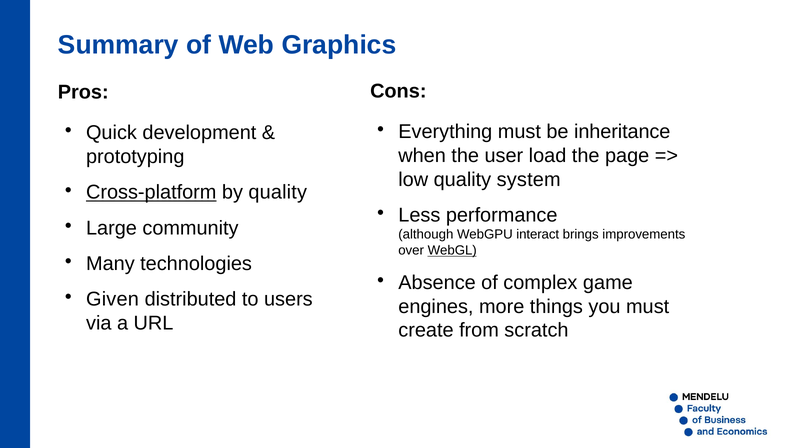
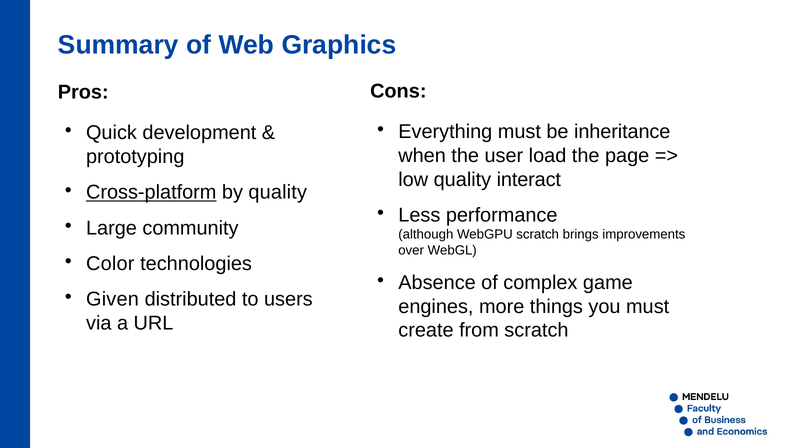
system: system -> interact
WebGPU interact: interact -> scratch
WebGL underline: present -> none
Many: Many -> Color
